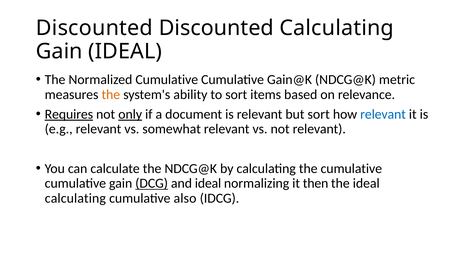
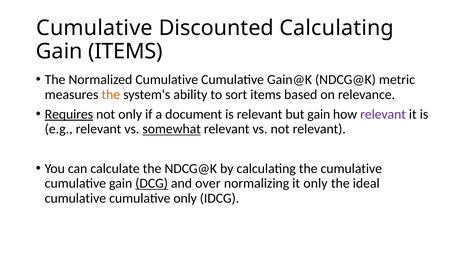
Discounted at (94, 28): Discounted -> Cumulative
Gain IDEAL: IDEAL -> ITEMS
only at (130, 114) underline: present -> none
but sort: sort -> gain
relevant at (383, 114) colour: blue -> purple
somewhat underline: none -> present
and ideal: ideal -> over
it then: then -> only
calculating at (75, 198): calculating -> cumulative
cumulative also: also -> only
